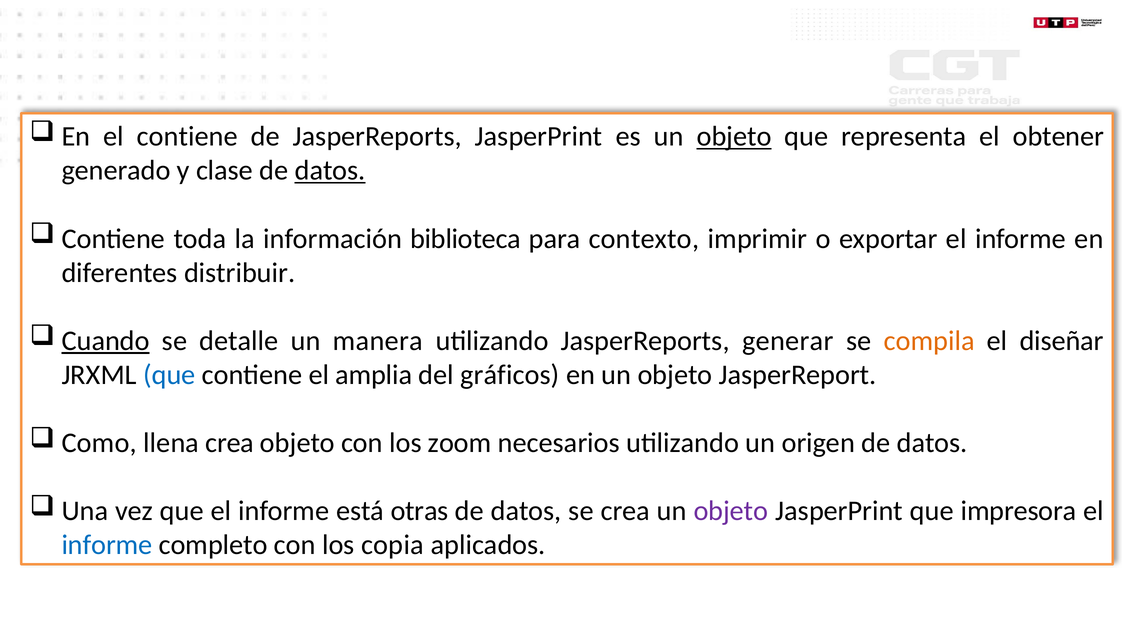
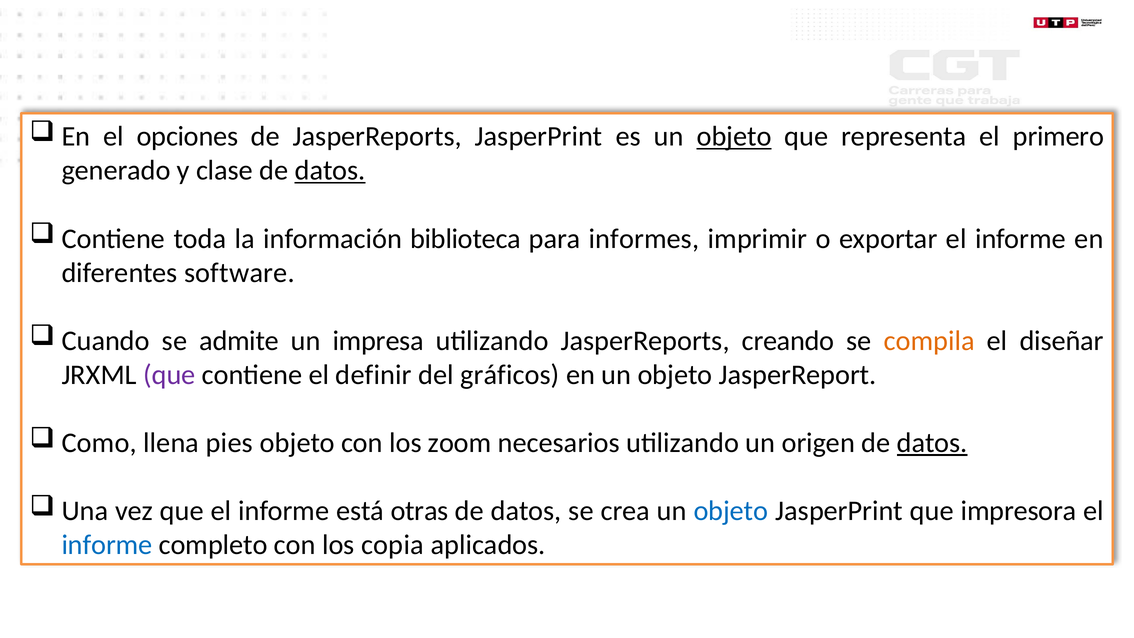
el contiene: contiene -> opciones
obtener: obtener -> primero
contexto: contexto -> informes
distribuir: distribuir -> software
Cuando underline: present -> none
detalle: detalle -> admite
manera: manera -> impresa
generar: generar -> creando
que at (169, 375) colour: blue -> purple
amplia: amplia -> definir
llena crea: crea -> pies
datos at (932, 443) underline: none -> present
objeto at (731, 511) colour: purple -> blue
